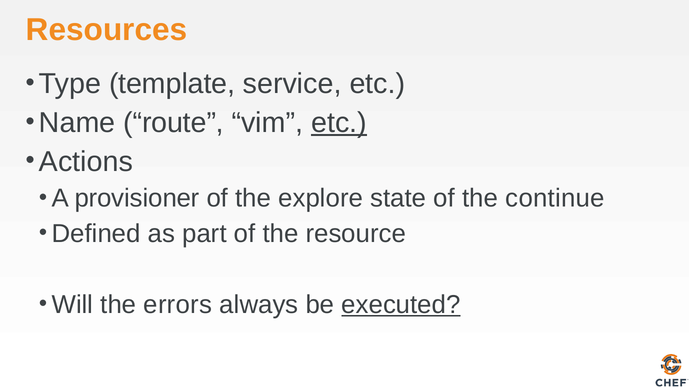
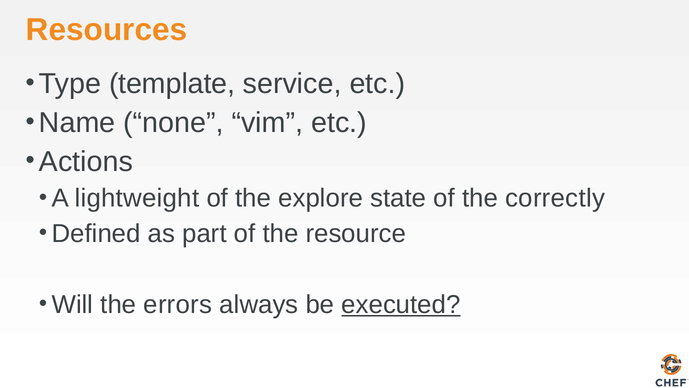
route: route -> none
etc at (339, 123) underline: present -> none
provisioner: provisioner -> lightweight
continue: continue -> correctly
